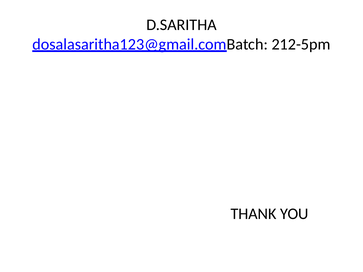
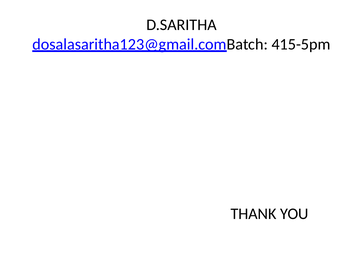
212-5pm: 212-5pm -> 415-5pm
